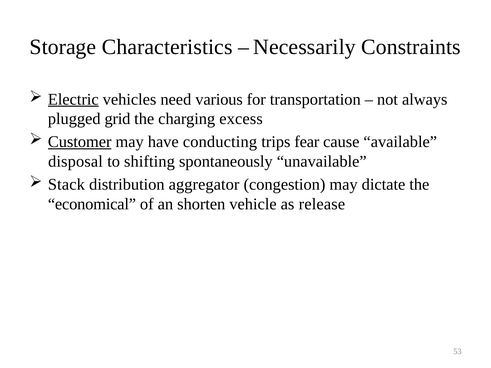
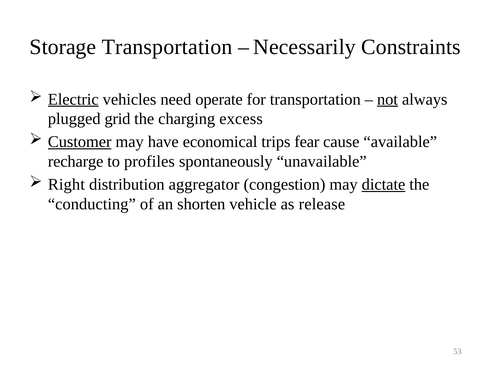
Storage Characteristics: Characteristics -> Transportation
various: various -> operate
not underline: none -> present
conducting: conducting -> economical
disposal: disposal -> recharge
shifting: shifting -> profiles
Stack: Stack -> Right
dictate underline: none -> present
economical: economical -> conducting
